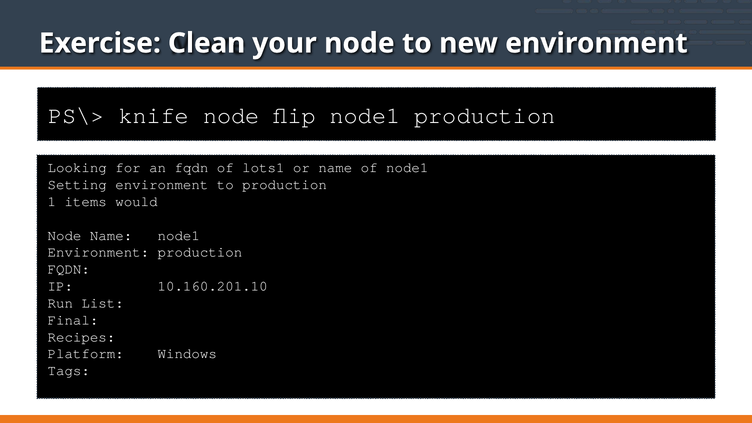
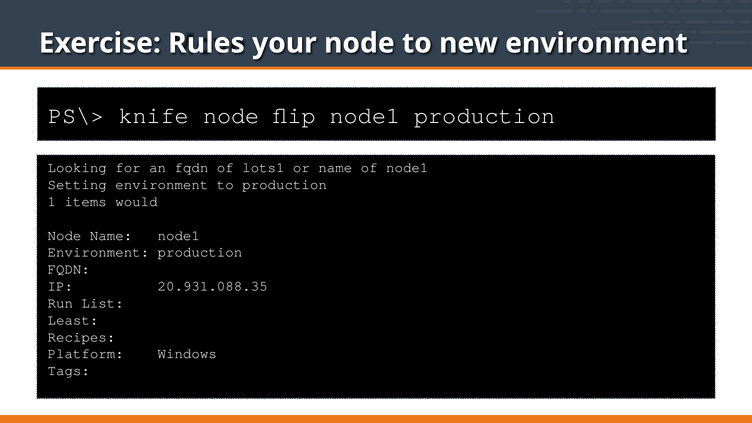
Clean: Clean -> Rules
10.160.201.10: 10.160.201.10 -> 20.931.088.35
Final: Final -> Least
